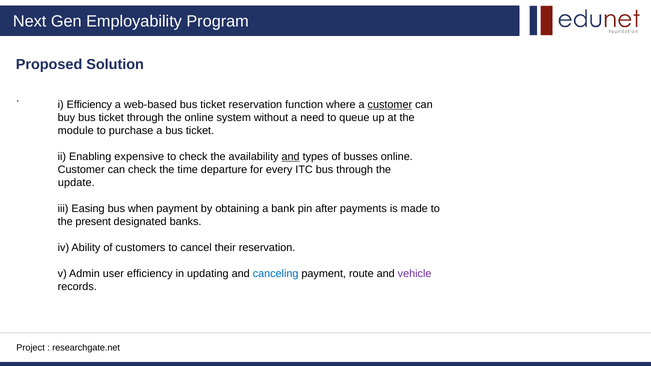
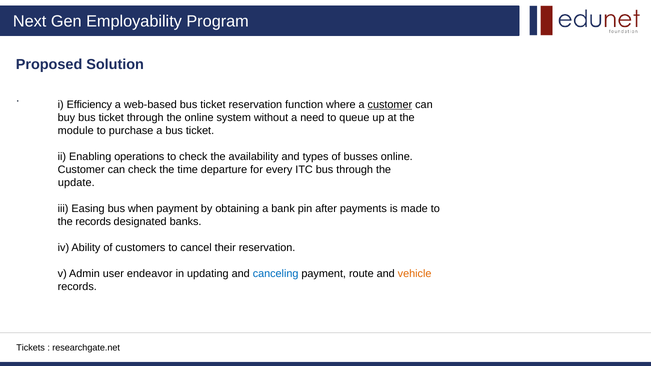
expensive: expensive -> operations
and at (291, 157) underline: present -> none
the present: present -> records
user efficiency: efficiency -> endeavor
vehicle colour: purple -> orange
Project: Project -> Tickets
